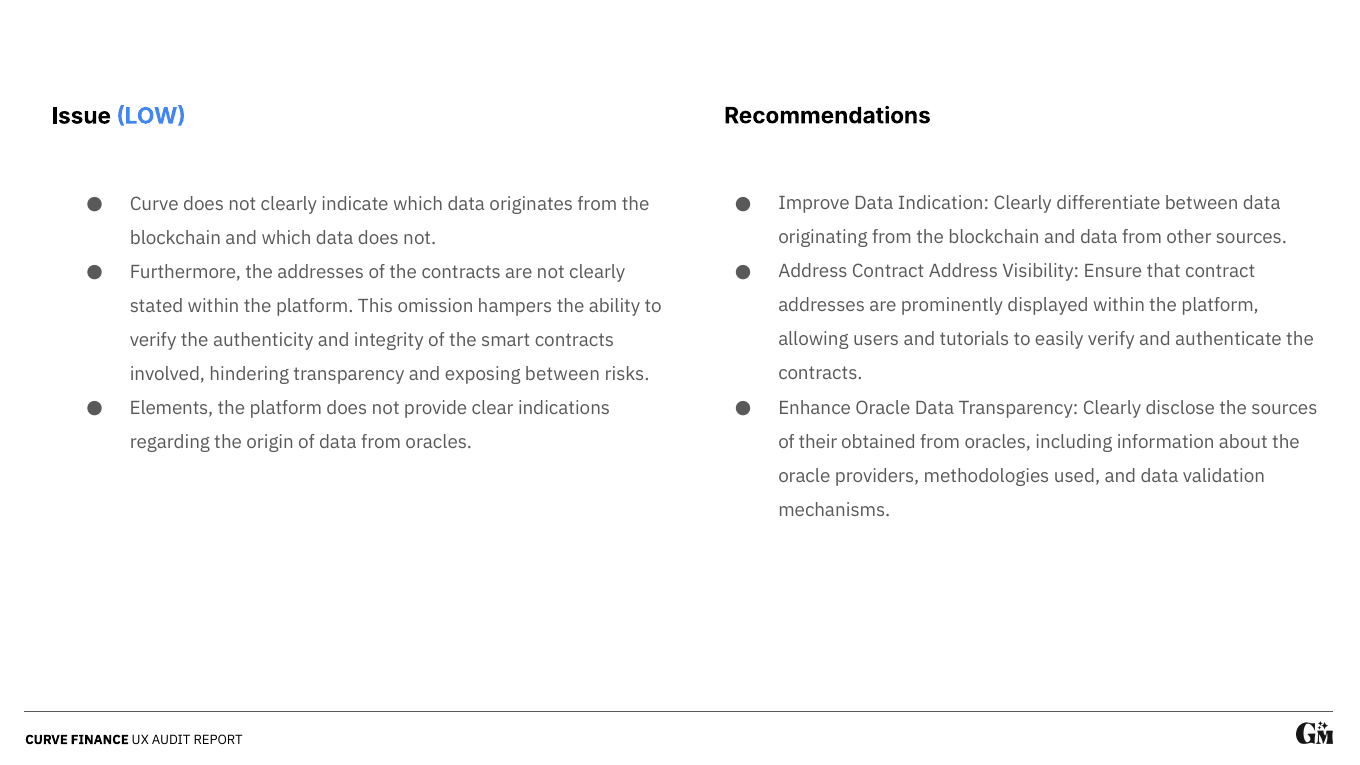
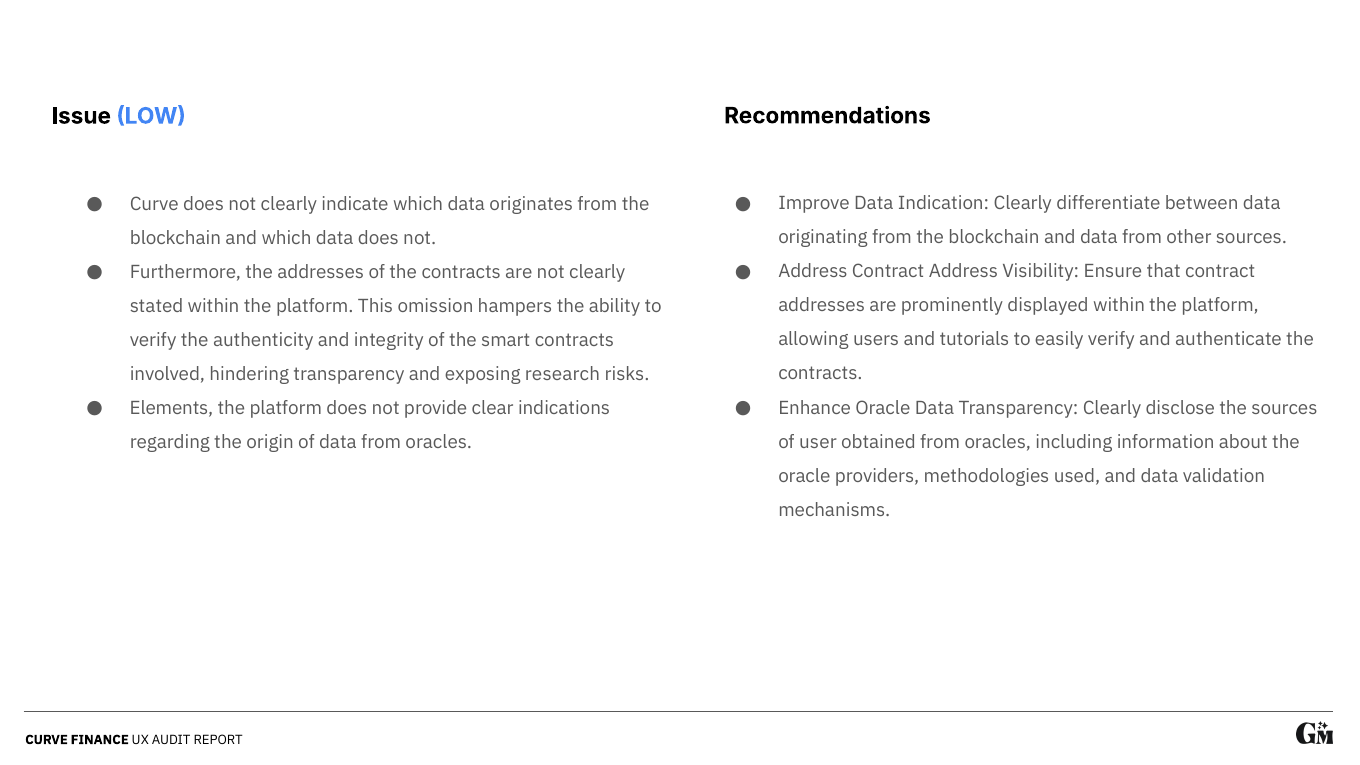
exposing between: between -> research
their: their -> user
